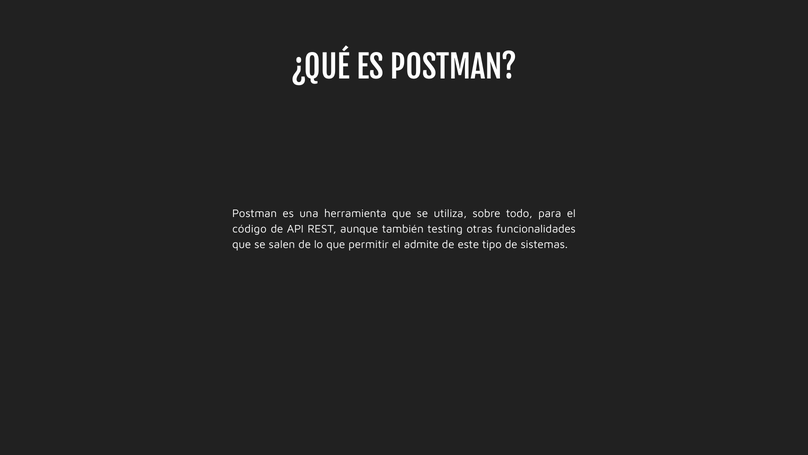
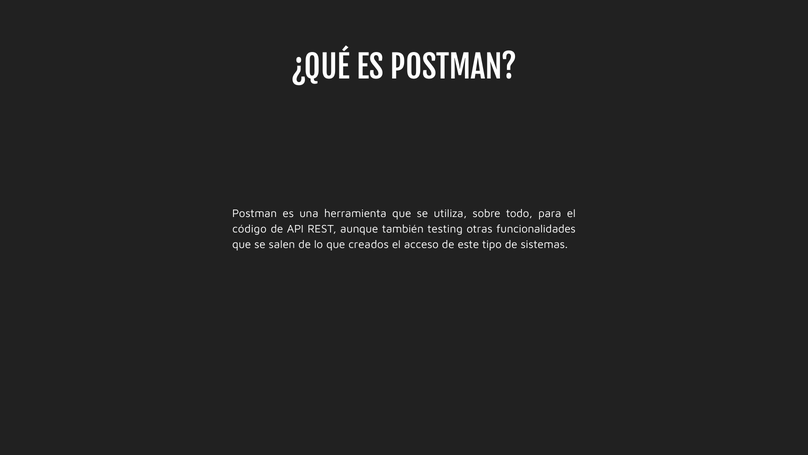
permitir: permitir -> creados
admite: admite -> acceso
